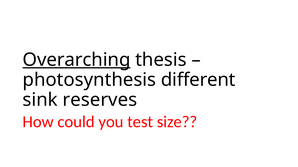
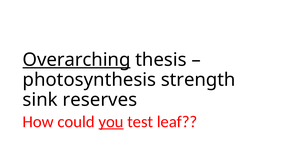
different: different -> strength
you underline: none -> present
size: size -> leaf
